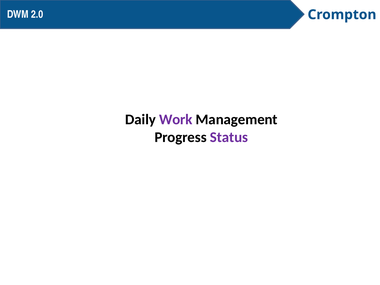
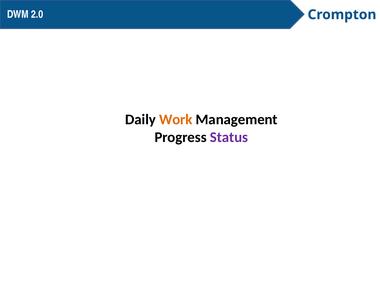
Work colour: purple -> orange
